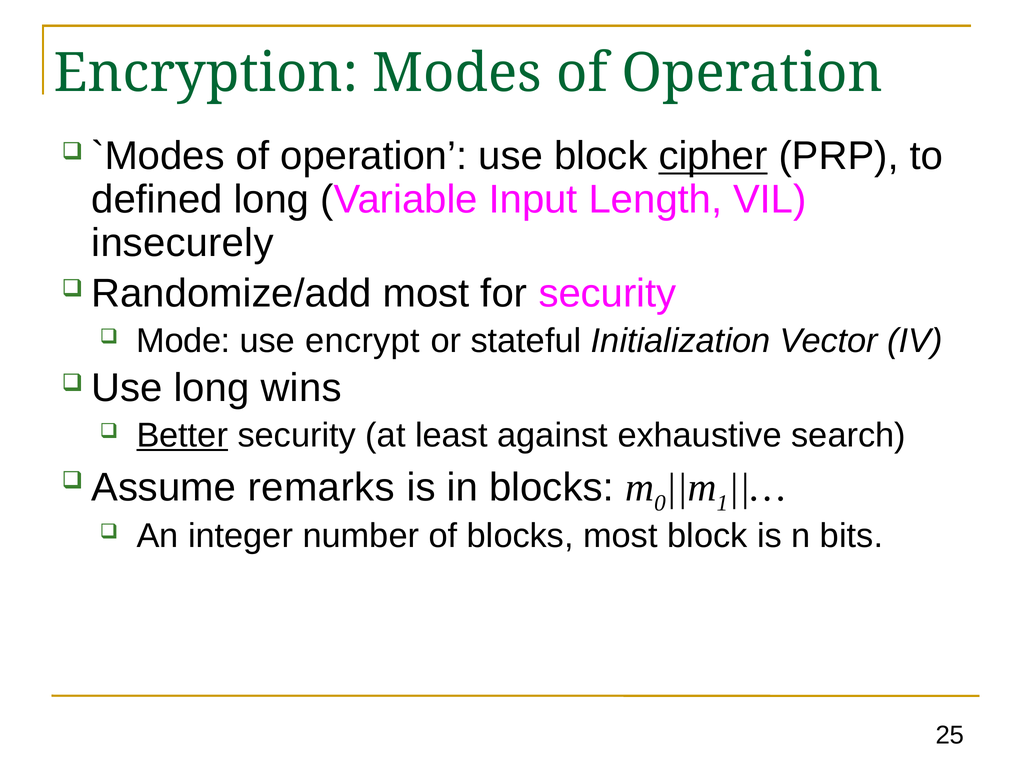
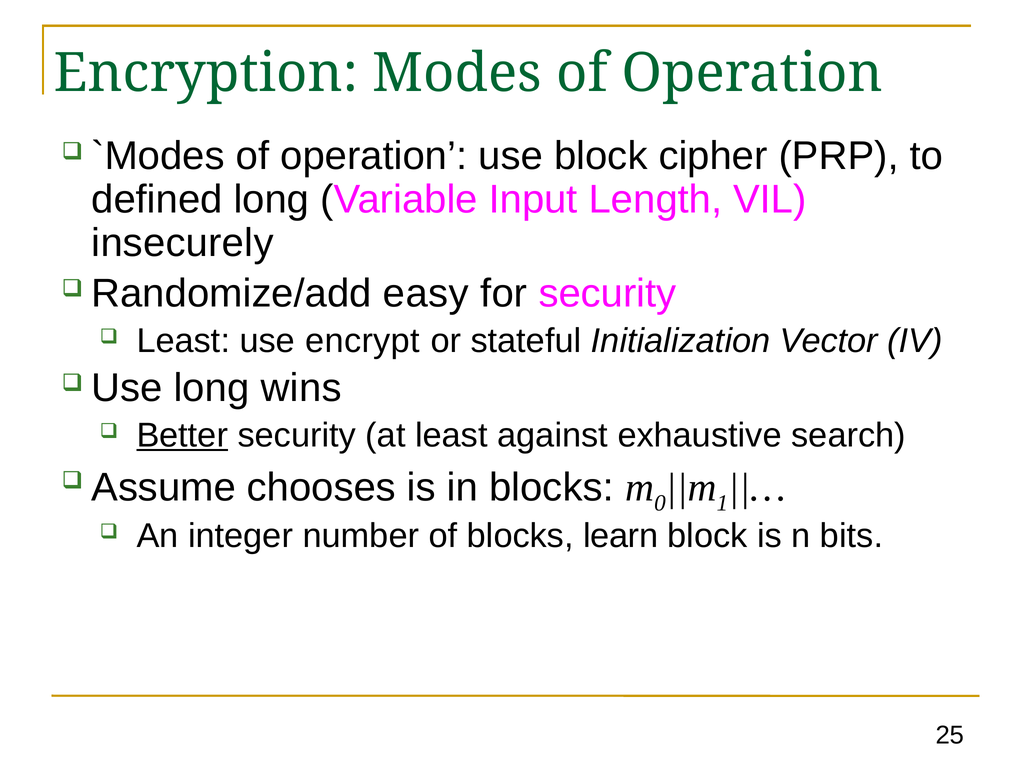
cipher underline: present -> none
Randomize/add most: most -> easy
Mode at (183, 341): Mode -> Least
remarks: remarks -> chooses
blocks most: most -> learn
